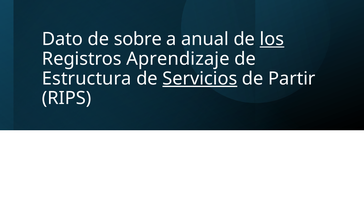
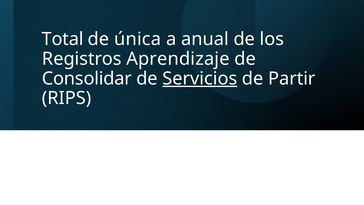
Dato: Dato -> Total
sobre: sobre -> única
los underline: present -> none
Estructura: Estructura -> Consolidar
